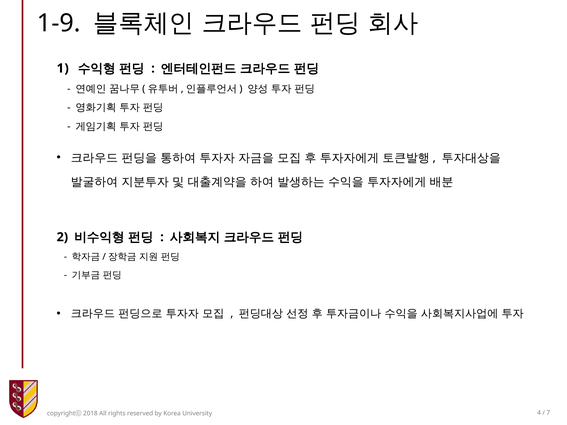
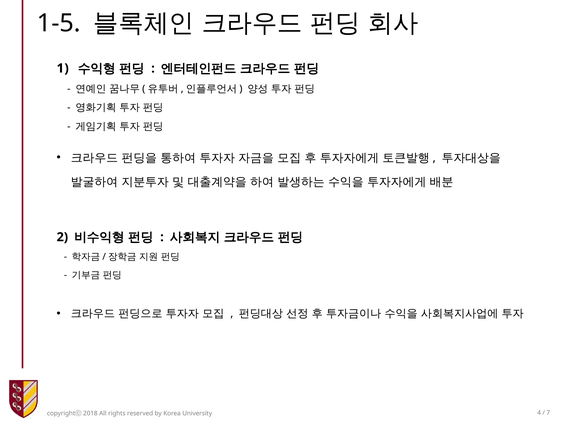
1-9: 1-9 -> 1-5
